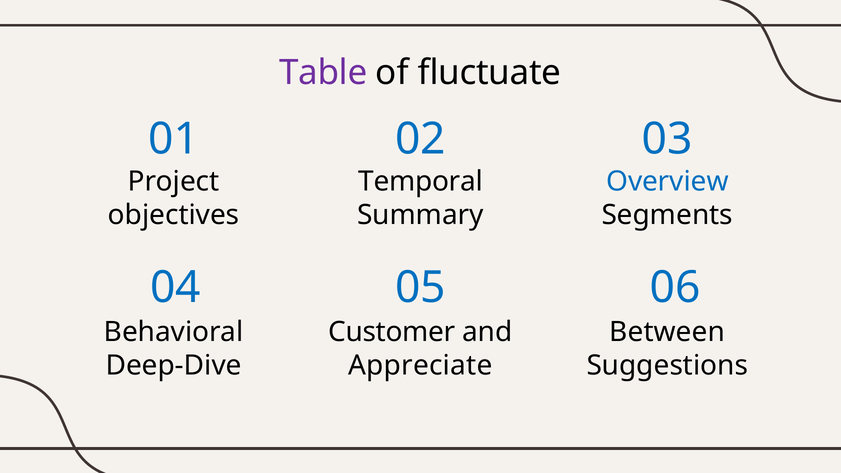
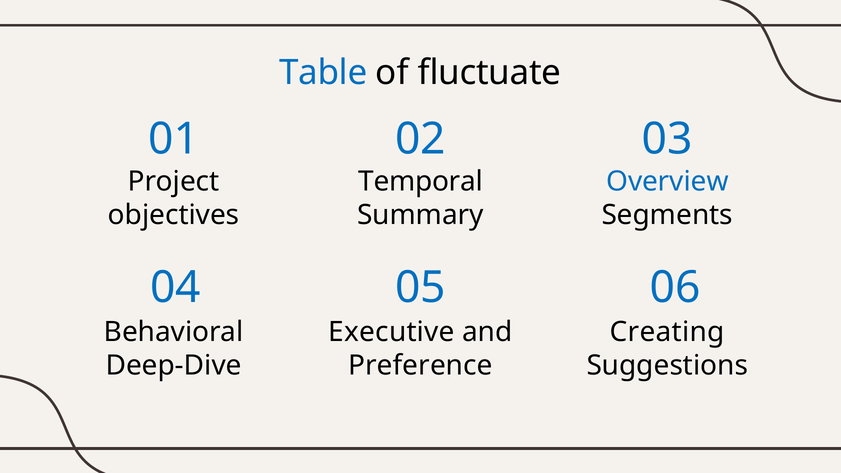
Table colour: purple -> blue
Customer: Customer -> Executive
Between: Between -> Creating
Appreciate: Appreciate -> Preference
